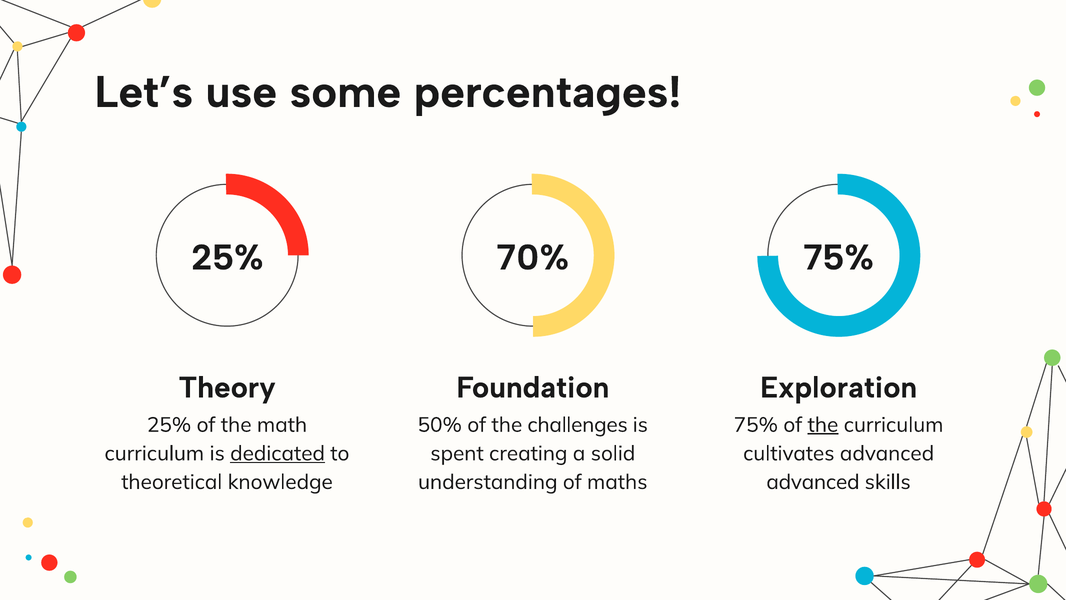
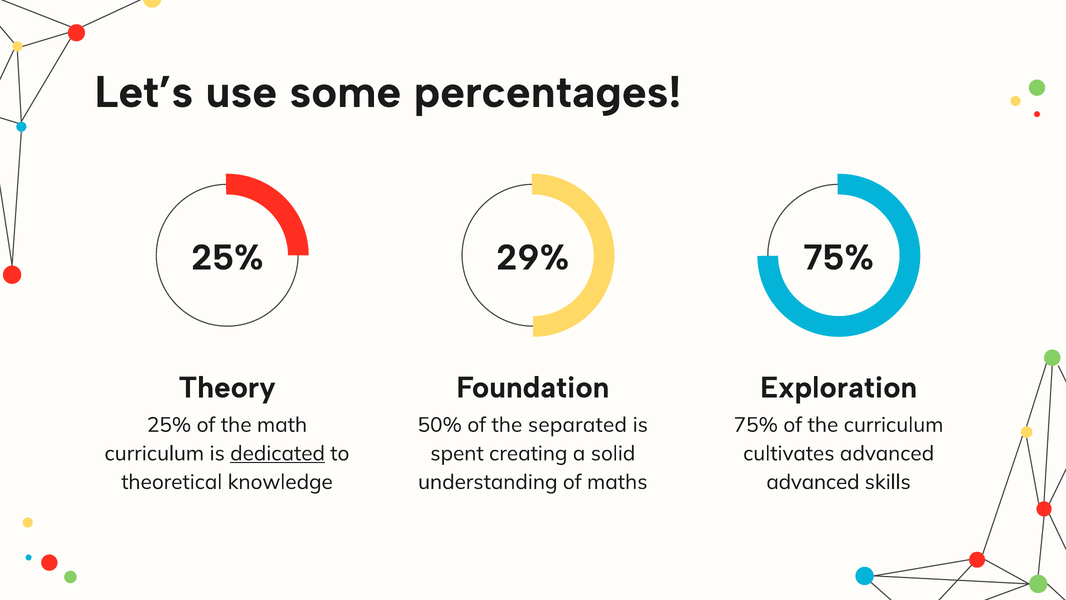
70%: 70% -> 29%
challenges: challenges -> separated
the at (823, 425) underline: present -> none
